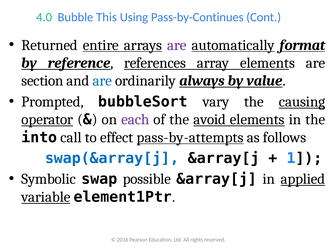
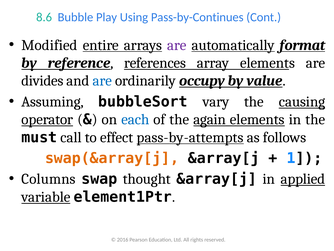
4.0: 4.0 -> 8.6
This: This -> Play
Returned: Returned -> Modified
section: section -> divides
always: always -> occupy
Prompted: Prompted -> Assuming
each colour: purple -> blue
avoid: avoid -> again
into: into -> must
swap(&array[j colour: blue -> orange
Symbolic: Symbolic -> Columns
possible: possible -> thought
